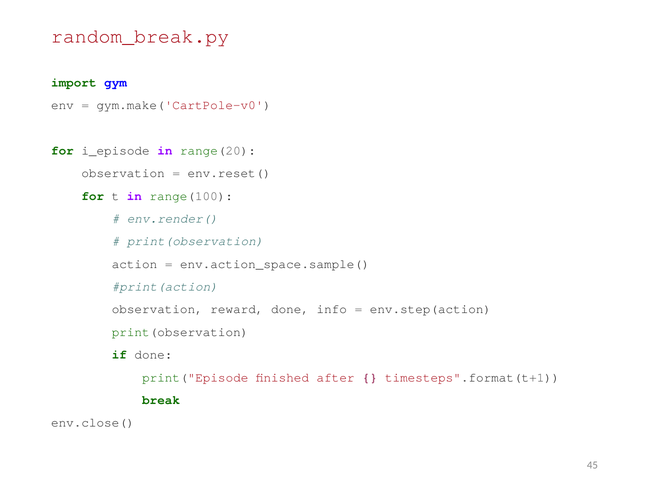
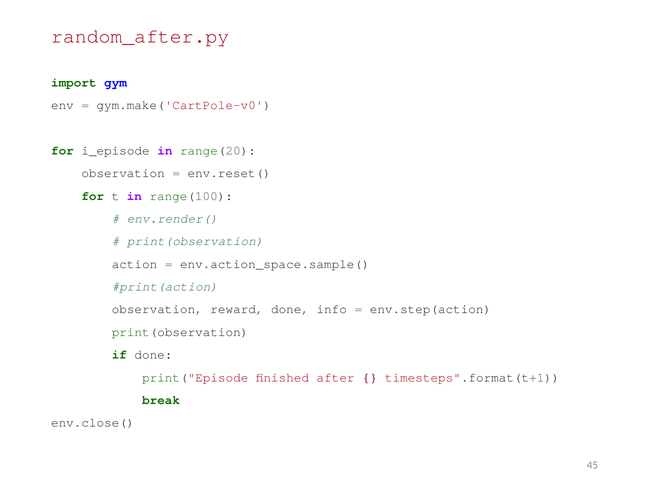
random_break.py: random_break.py -> random_after.py
